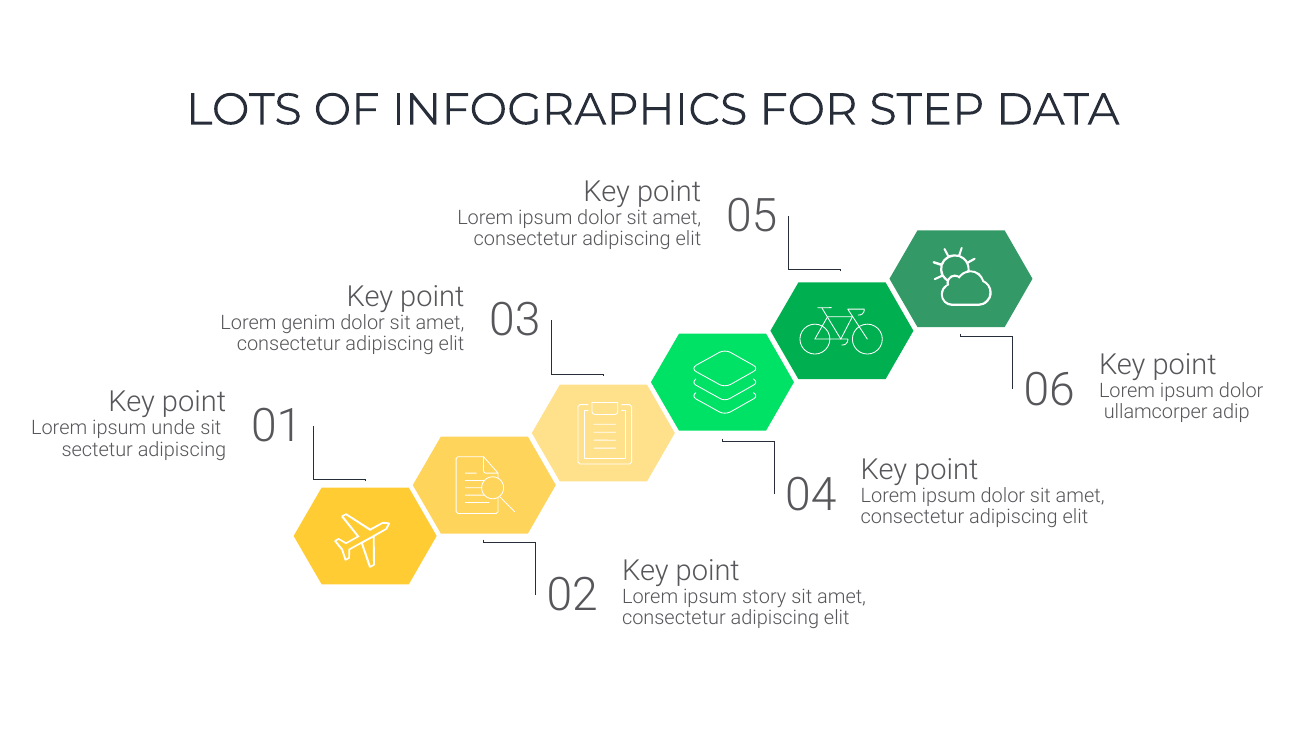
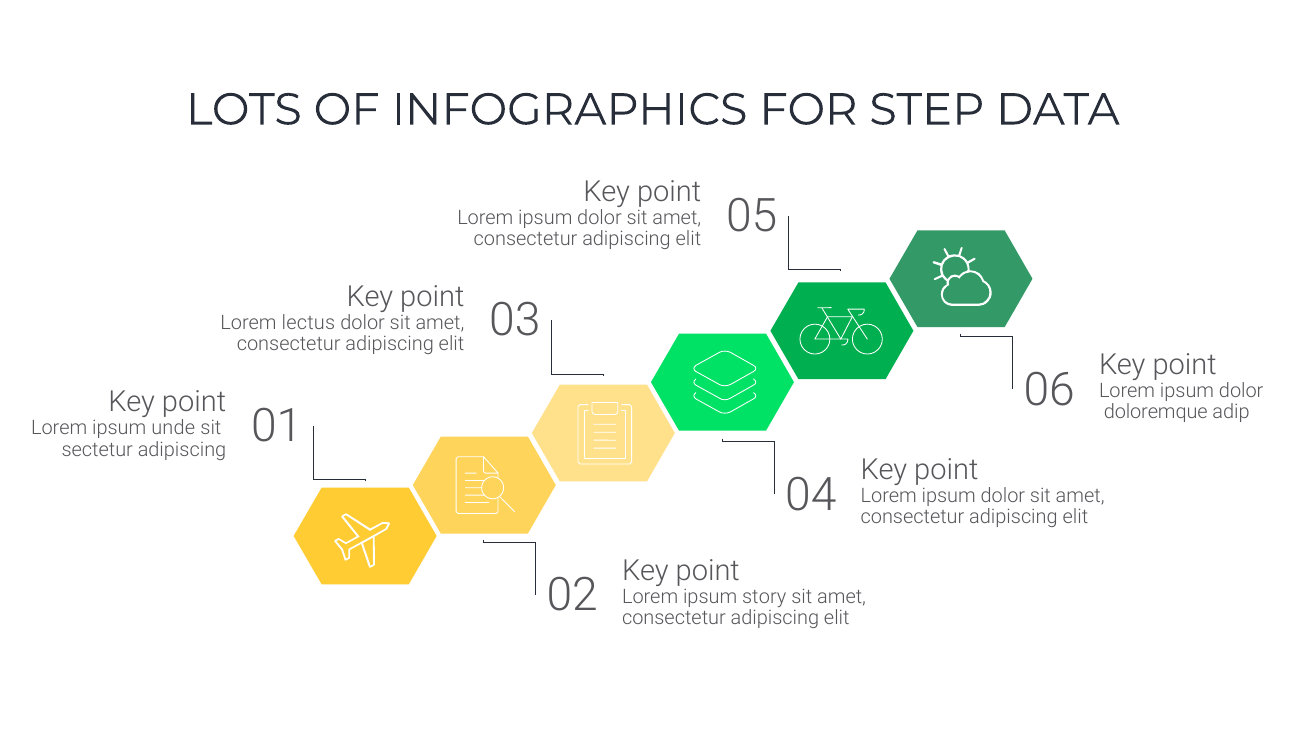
genim: genim -> lectus
ullamcorper: ullamcorper -> doloremque
